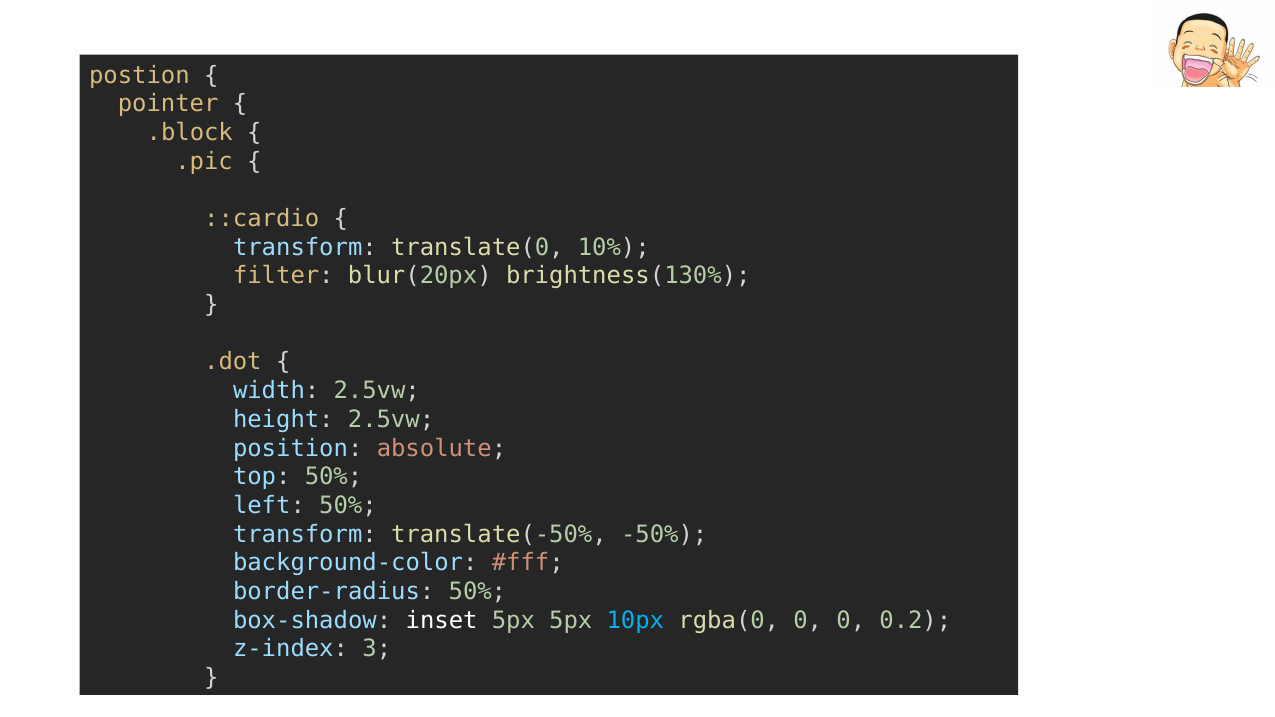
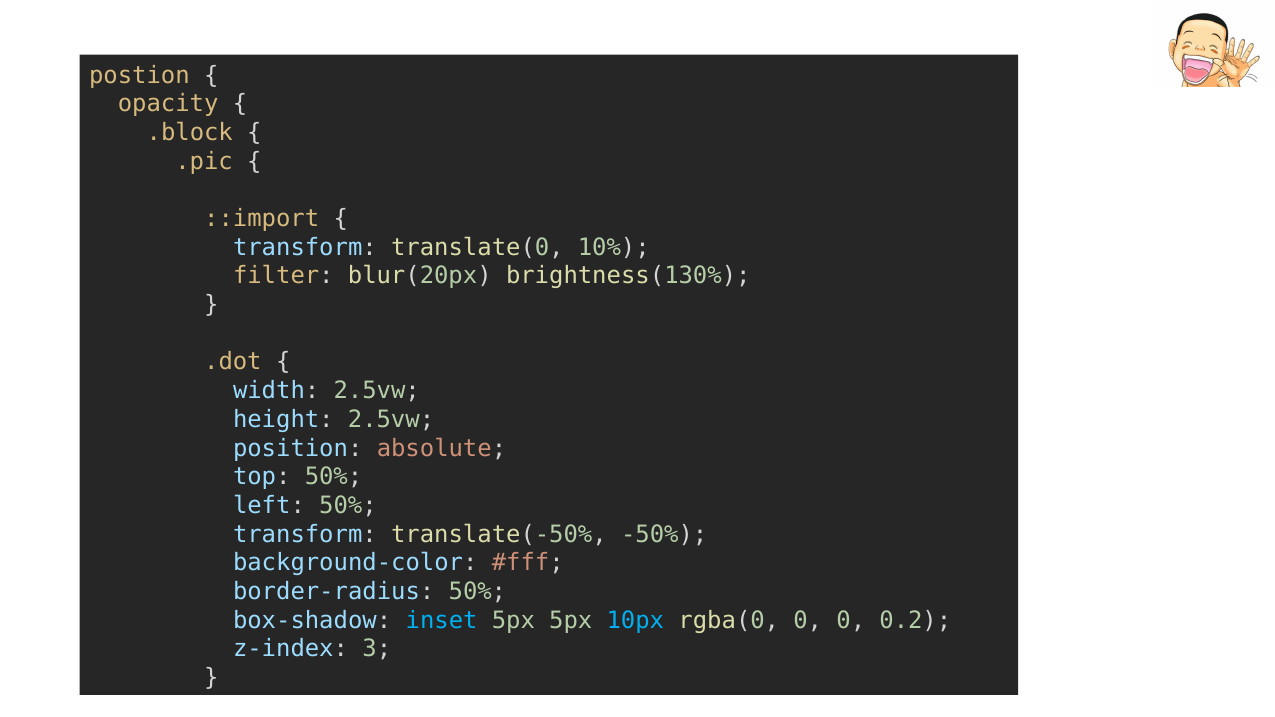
pointer: pointer -> opacity
::cardio: ::cardio -> ::import
inset colour: white -> light blue
